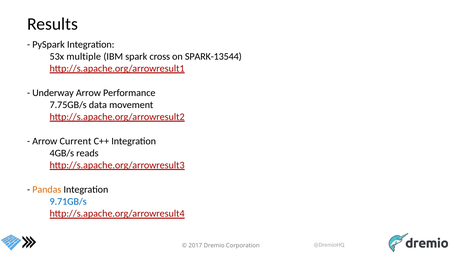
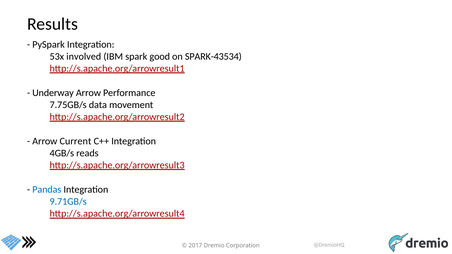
multiple: multiple -> involved
cross: cross -> good
SPARK-13544: SPARK-13544 -> SPARK-43534
Pandas colour: orange -> blue
